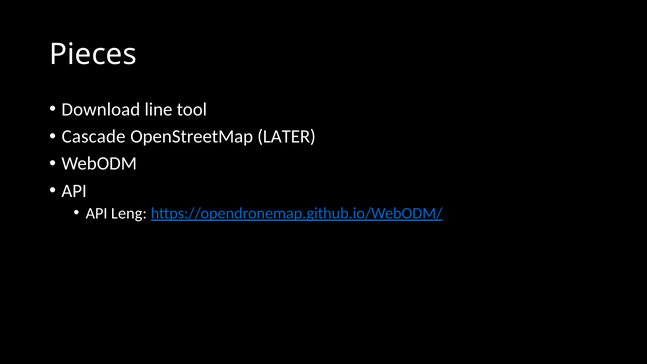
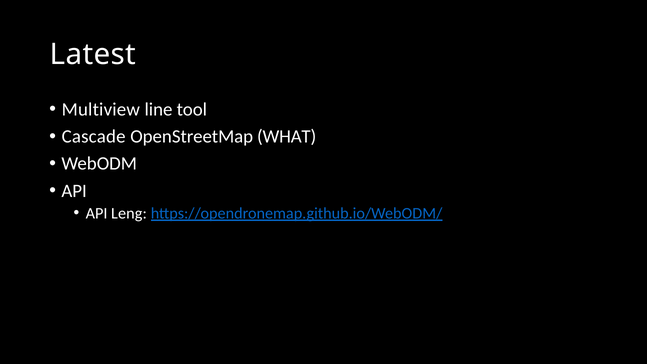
Pieces: Pieces -> Latest
Download: Download -> Multiview
LATER: LATER -> WHAT
